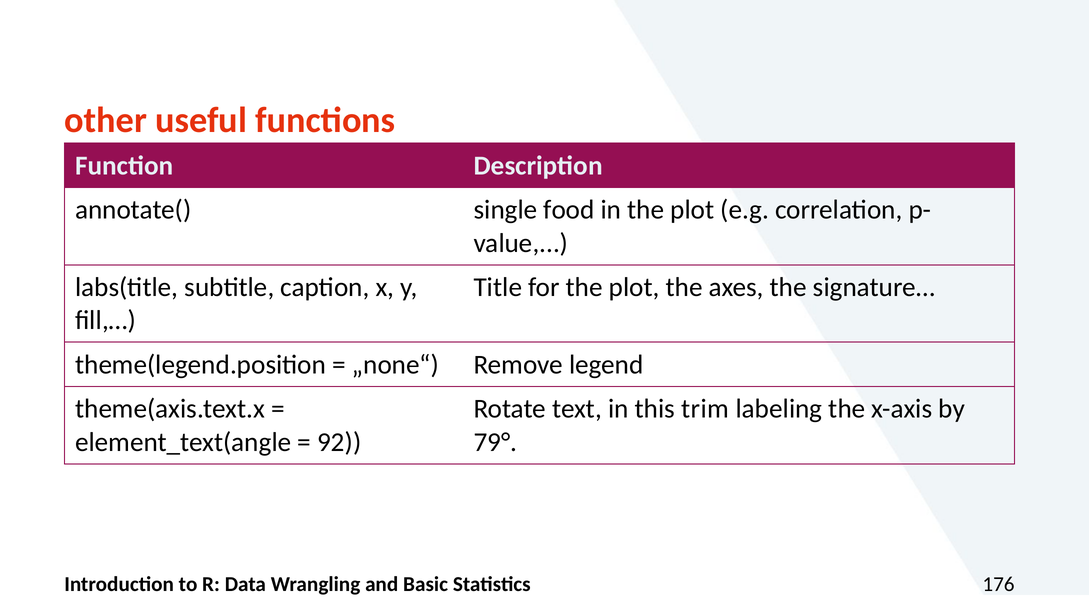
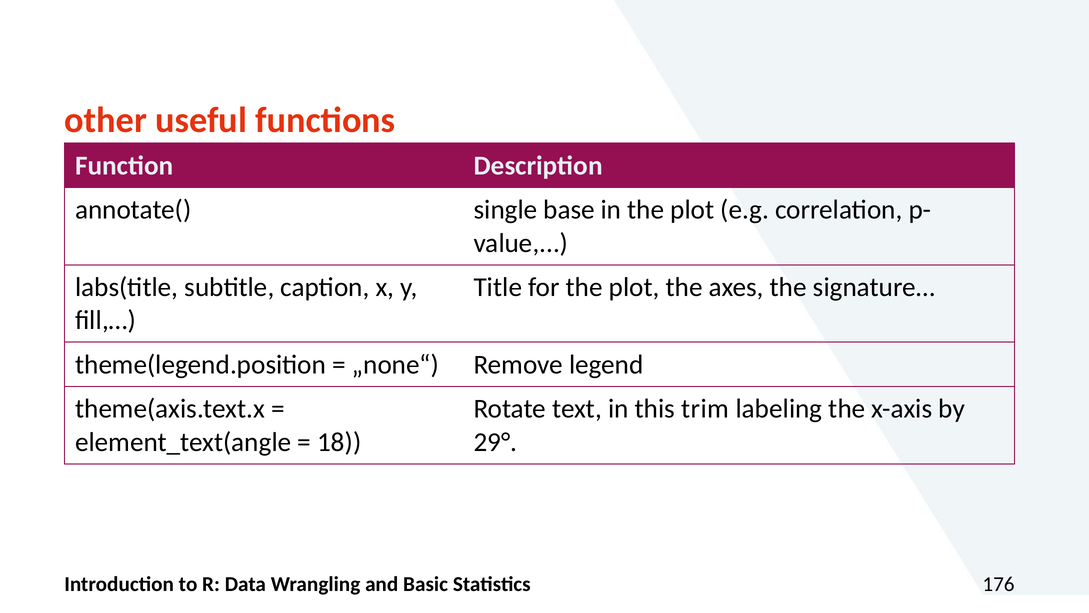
food: food -> base
92: 92 -> 18
79°: 79° -> 29°
